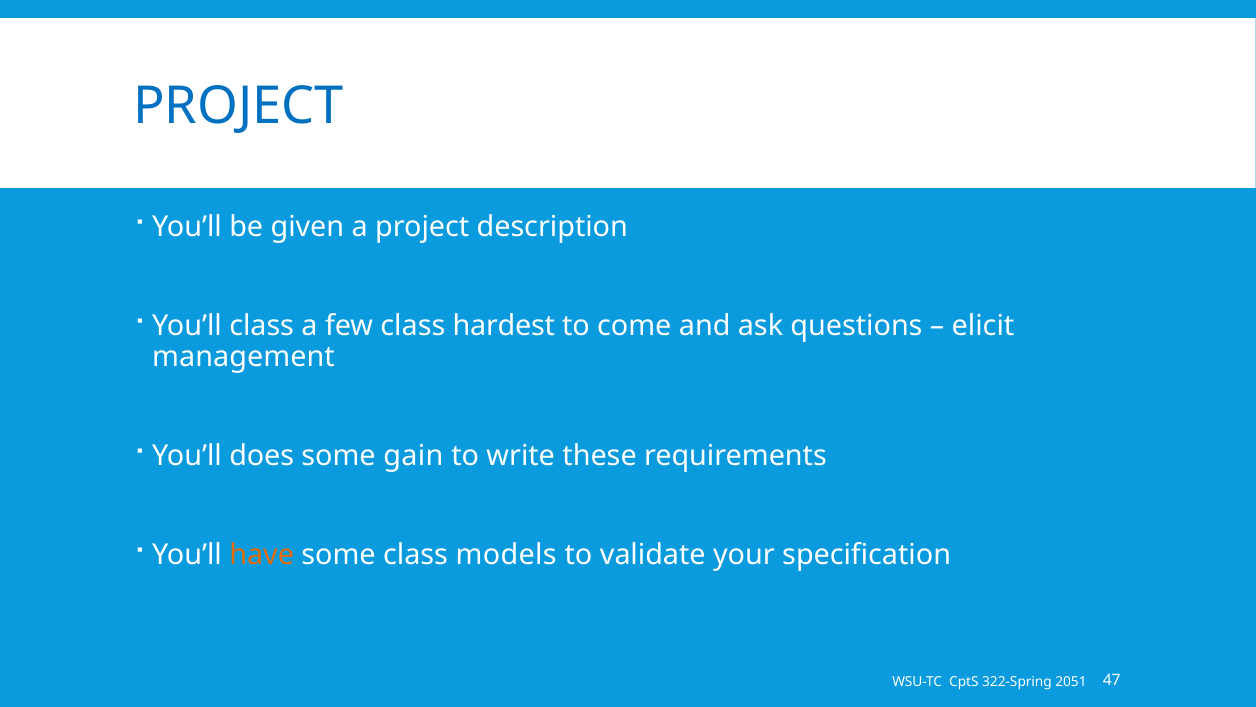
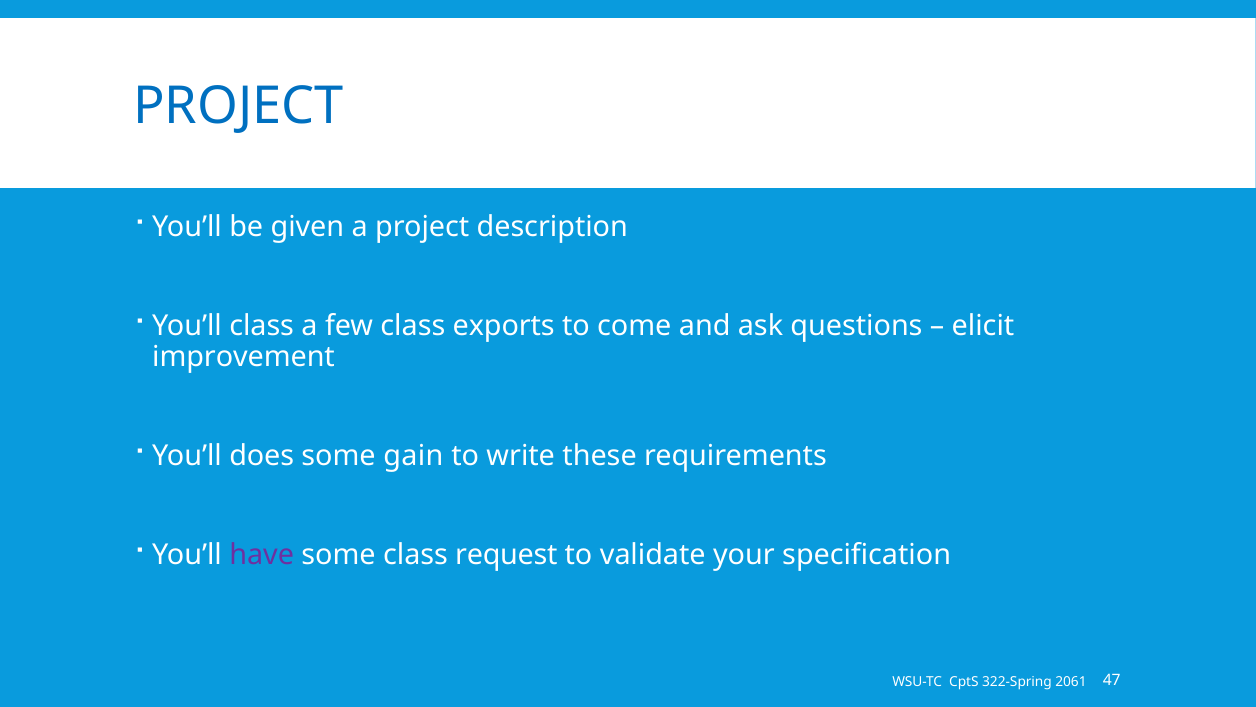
hardest: hardest -> exports
management: management -> improvement
have colour: orange -> purple
models: models -> request
2051: 2051 -> 2061
